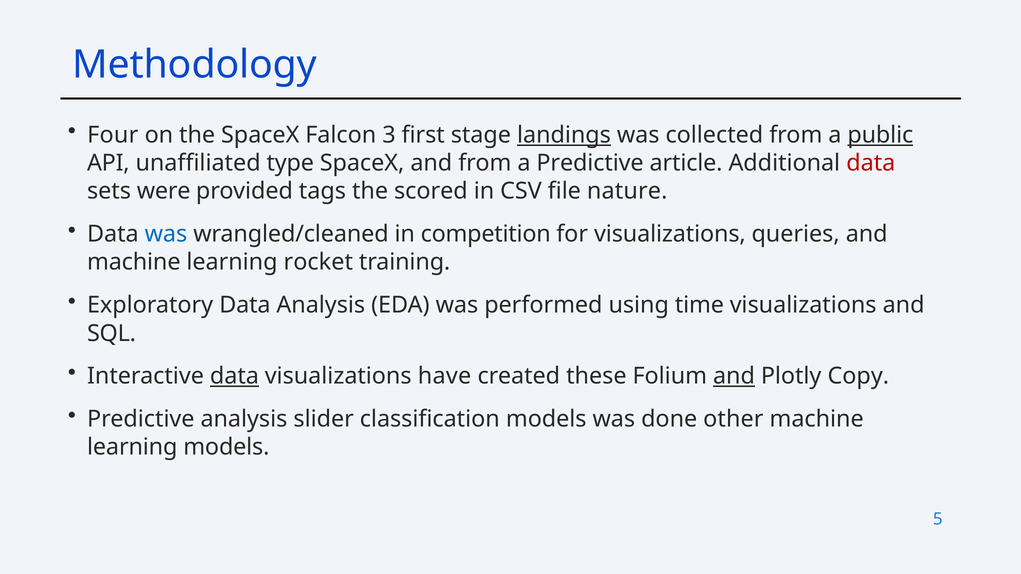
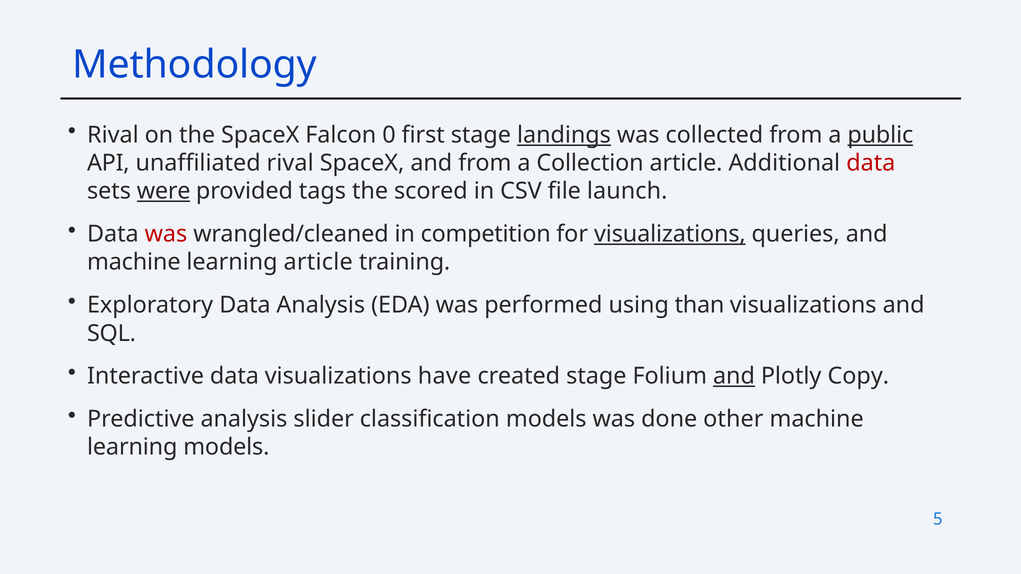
Four at (113, 135): Four -> Rival
3: 3 -> 0
unaffiliated type: type -> rival
a Predictive: Predictive -> Collection
were underline: none -> present
nature: nature -> launch
was at (166, 234) colour: blue -> red
visualizations at (670, 234) underline: none -> present
learning rocket: rocket -> article
time: time -> than
data at (234, 376) underline: present -> none
created these: these -> stage
